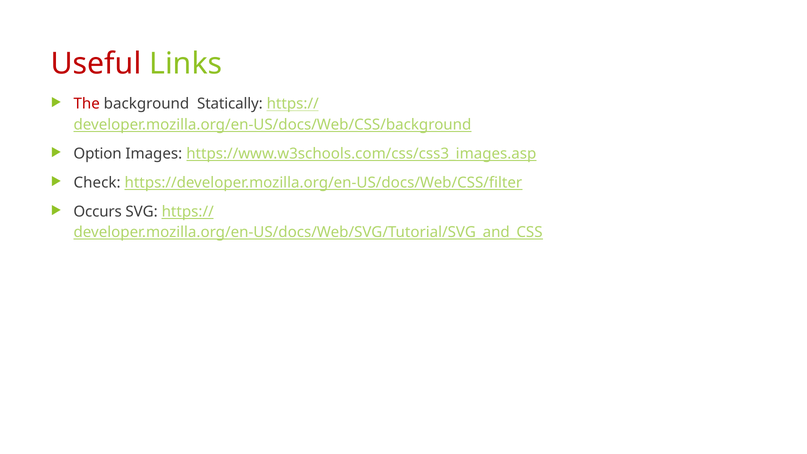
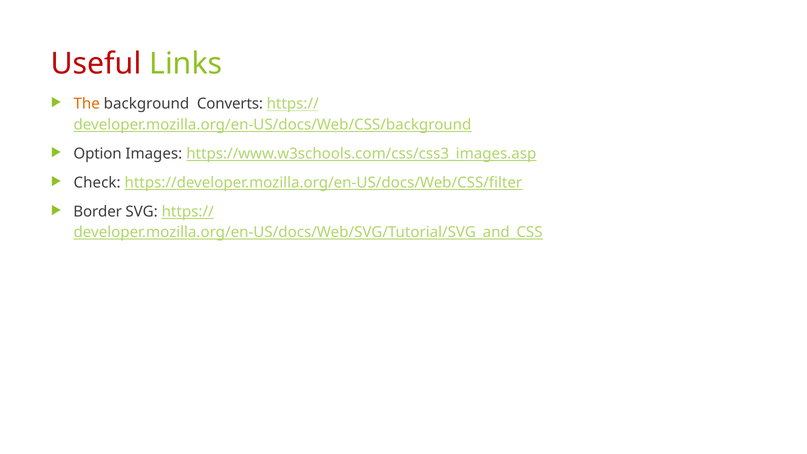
The colour: red -> orange
Statically: Statically -> Converts
Occurs: Occurs -> Border
